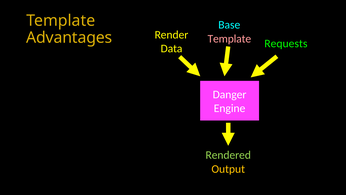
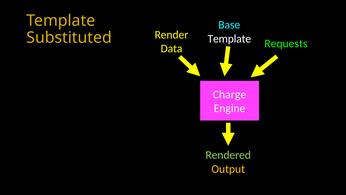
Advantages: Advantages -> Substituted
Template at (229, 39) colour: pink -> white
Danger: Danger -> Charge
